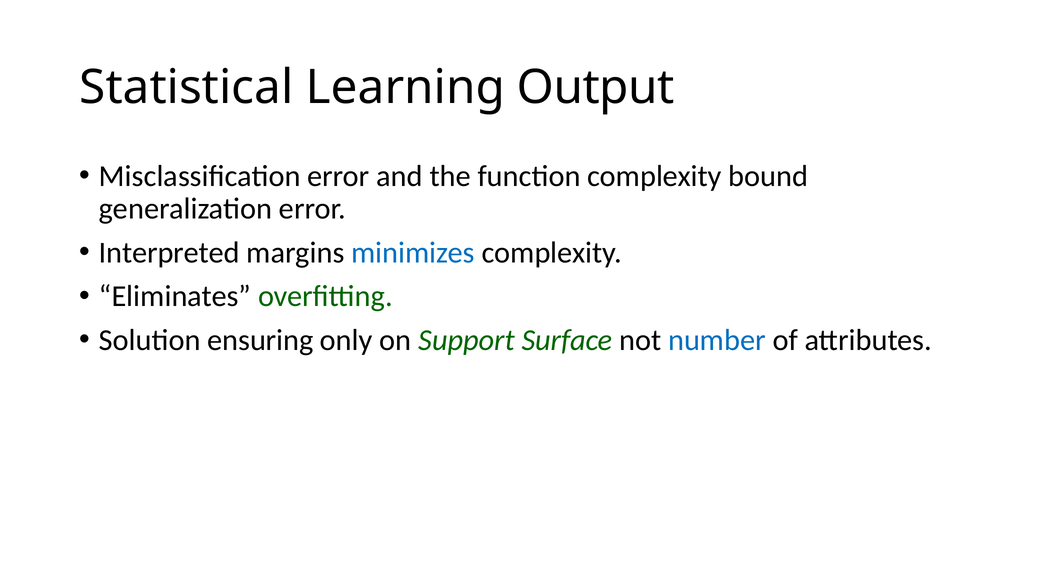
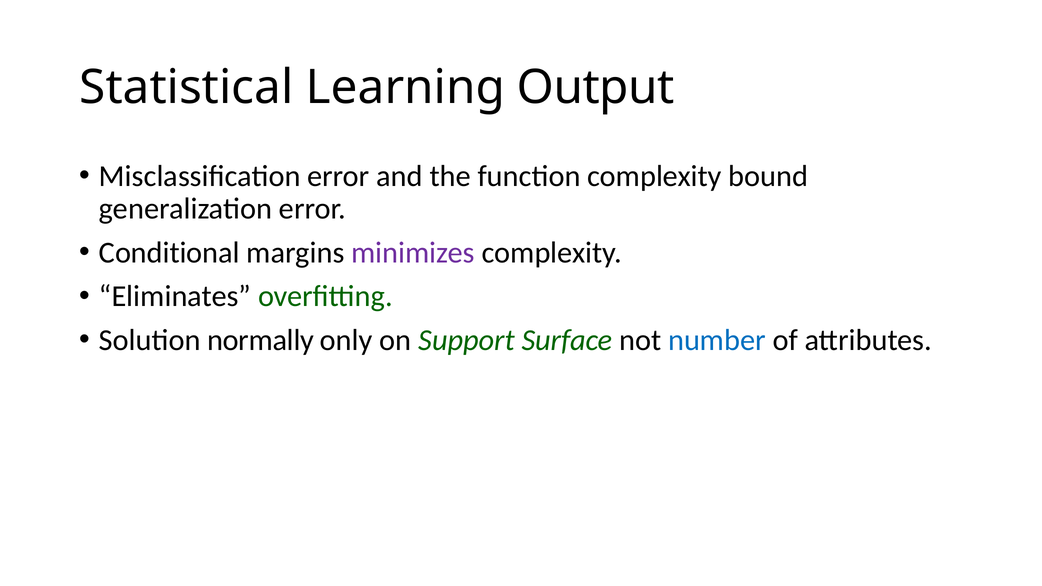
Interpreted: Interpreted -> Conditional
minimizes colour: blue -> purple
ensuring: ensuring -> normally
